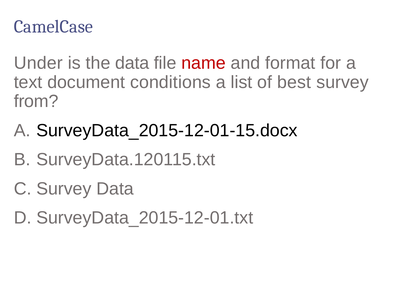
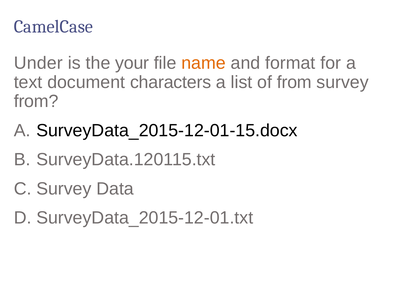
the data: data -> your
name colour: red -> orange
conditions: conditions -> characters
of best: best -> from
